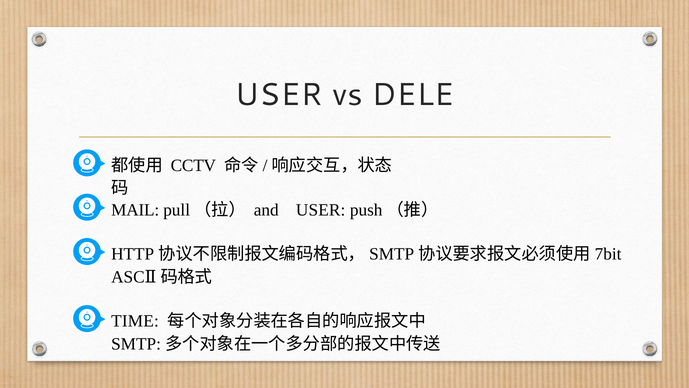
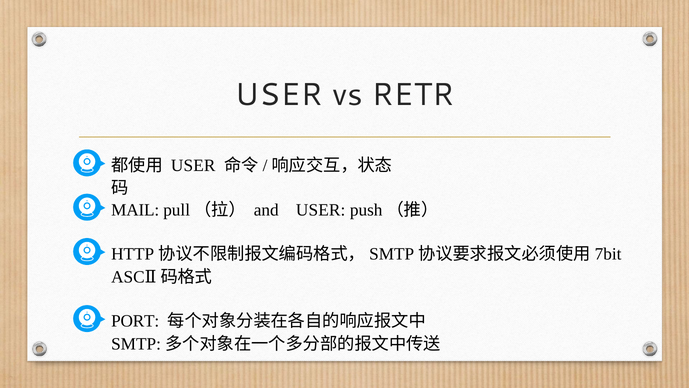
DELE: DELE -> RETR
CCTV at (193, 165): CCTV -> USER
TIME: TIME -> PORT
